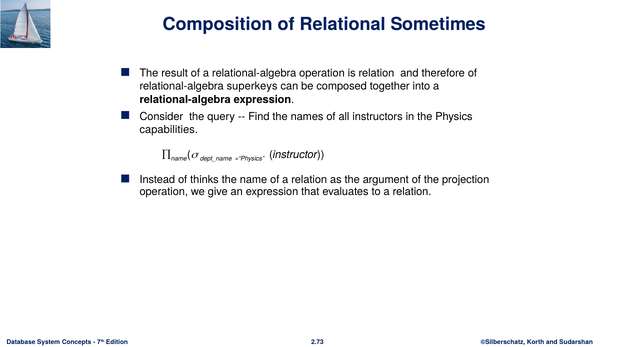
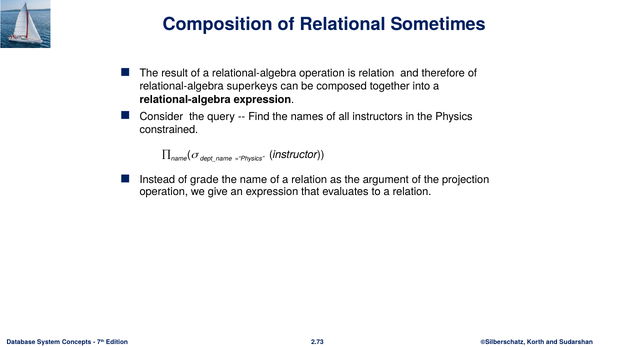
capabilities: capabilities -> constrained
thinks: thinks -> grade
